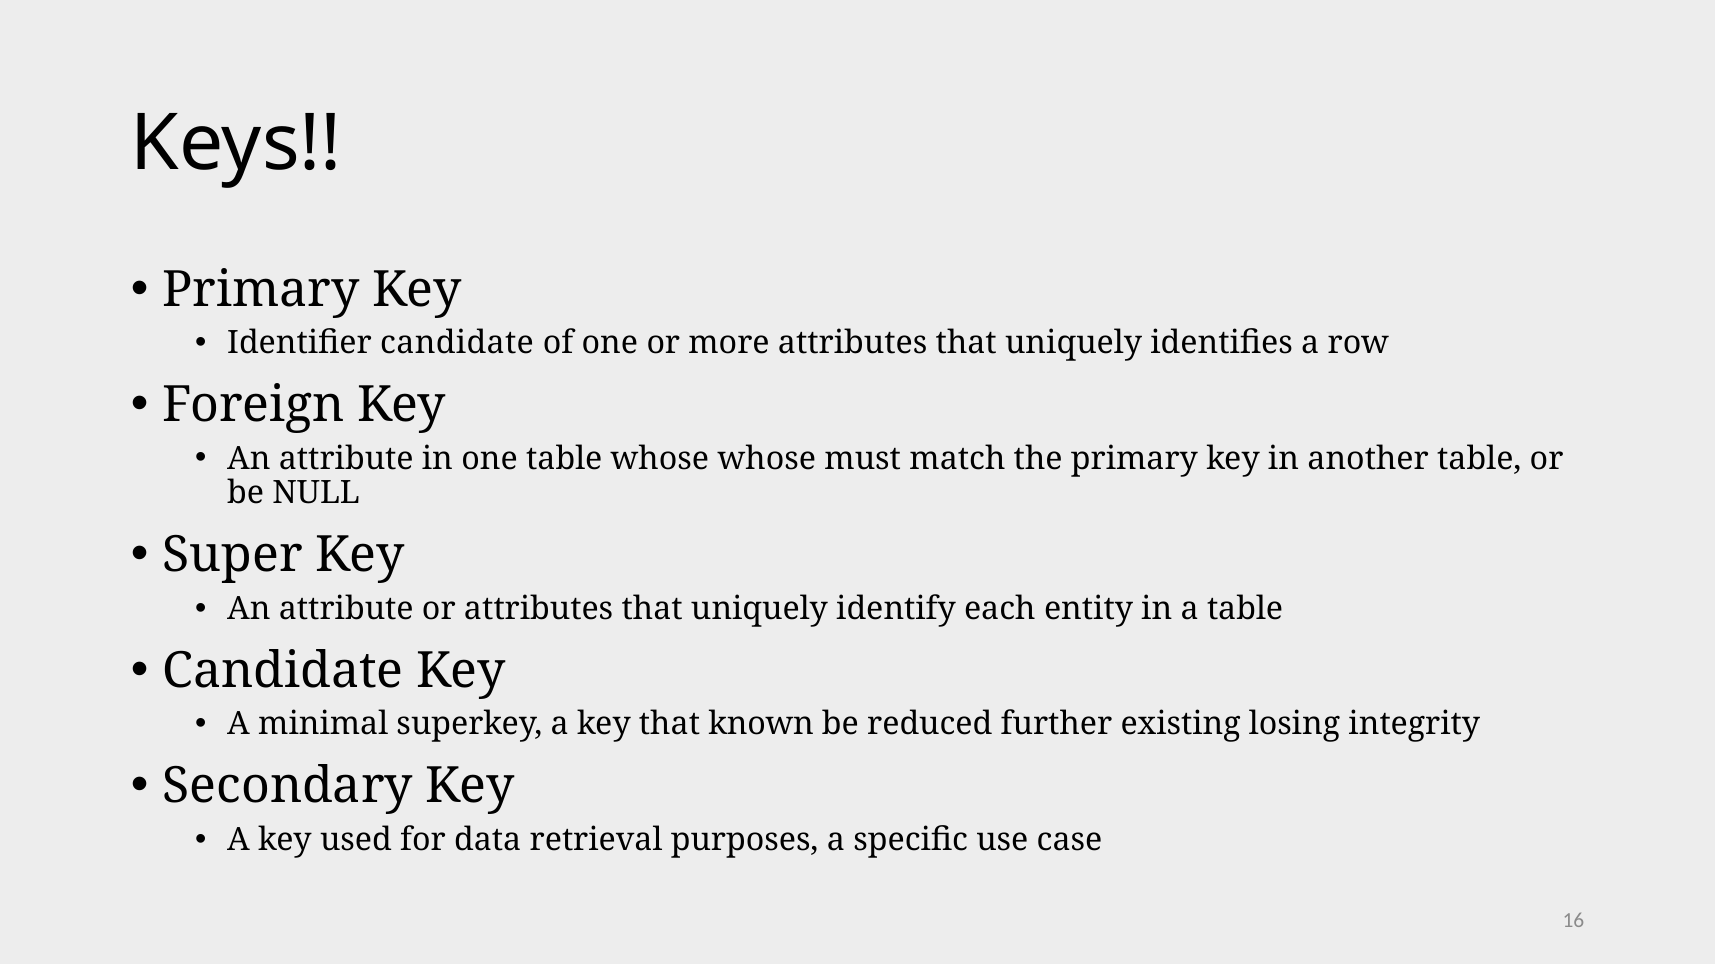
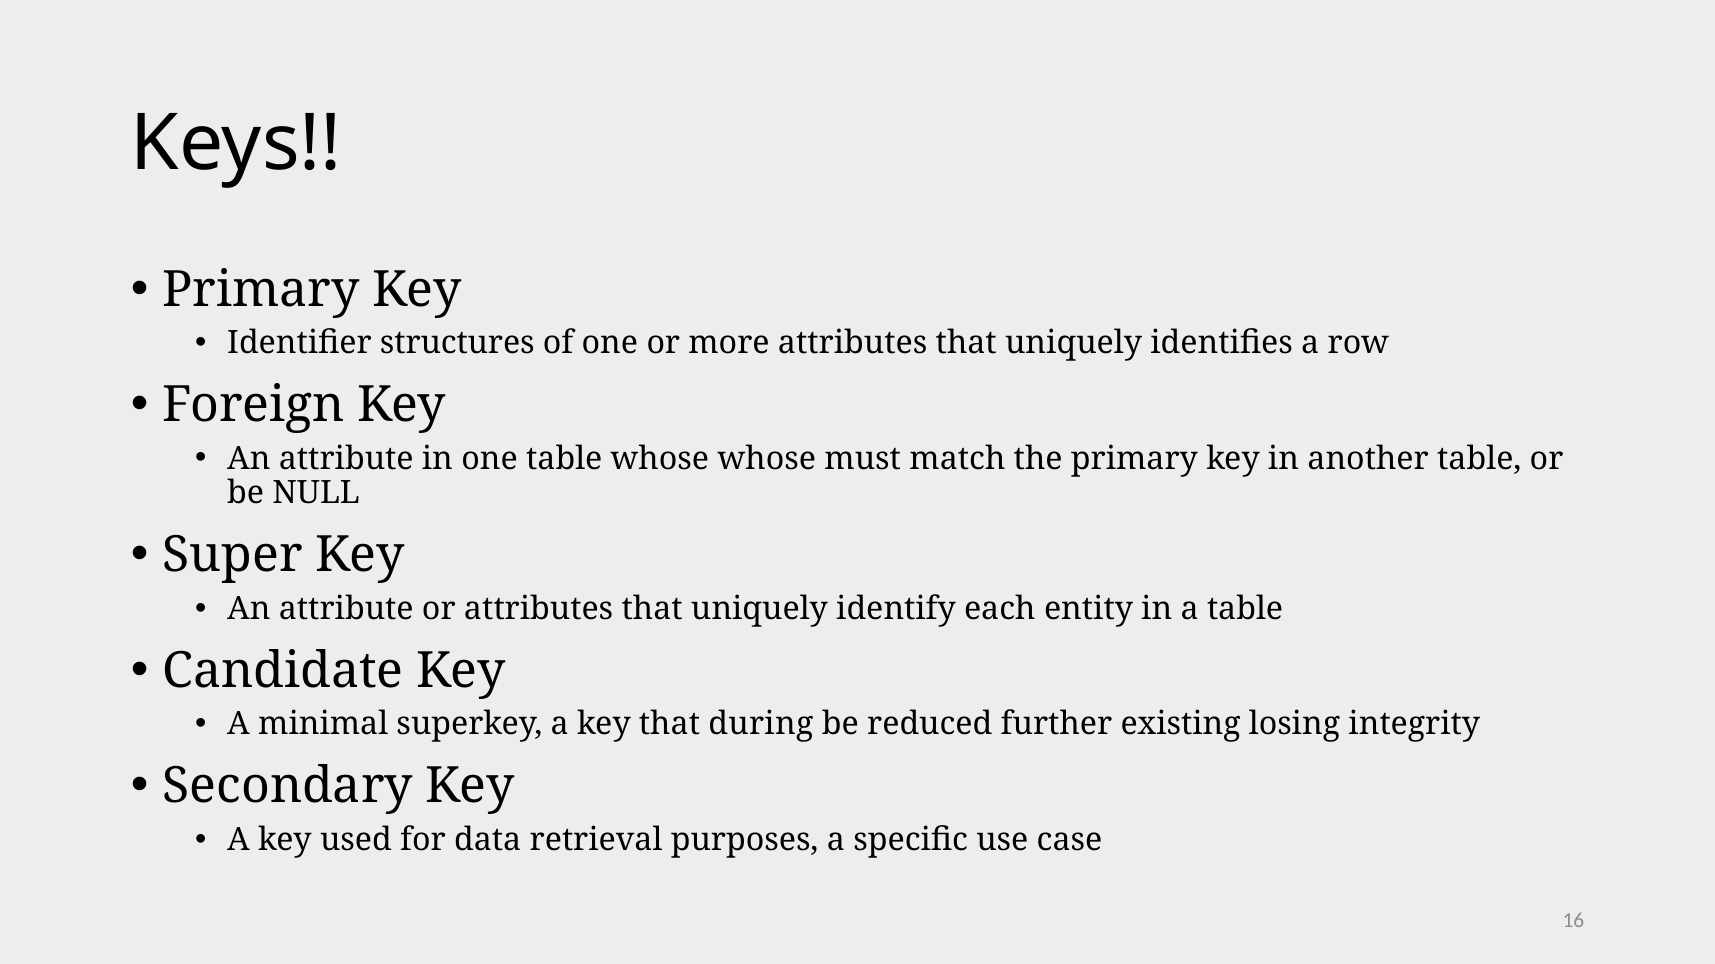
Identifier candidate: candidate -> structures
known: known -> during
